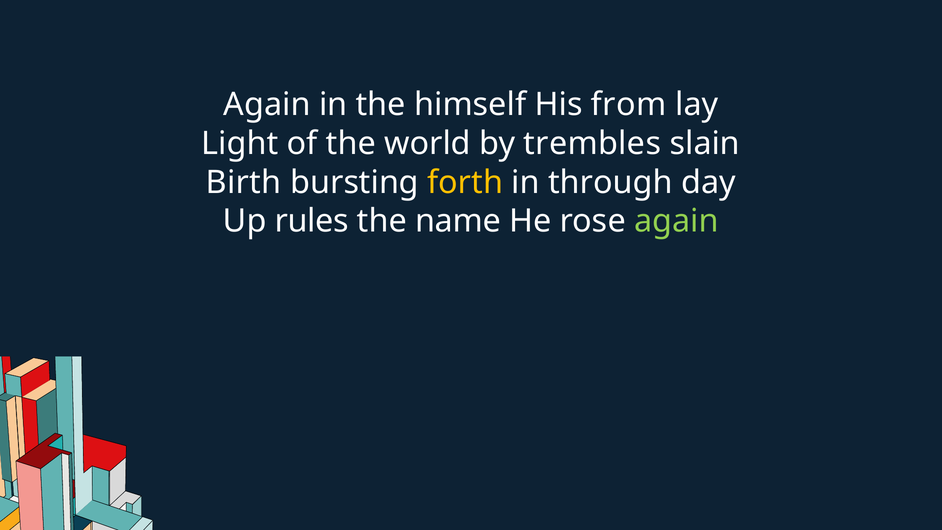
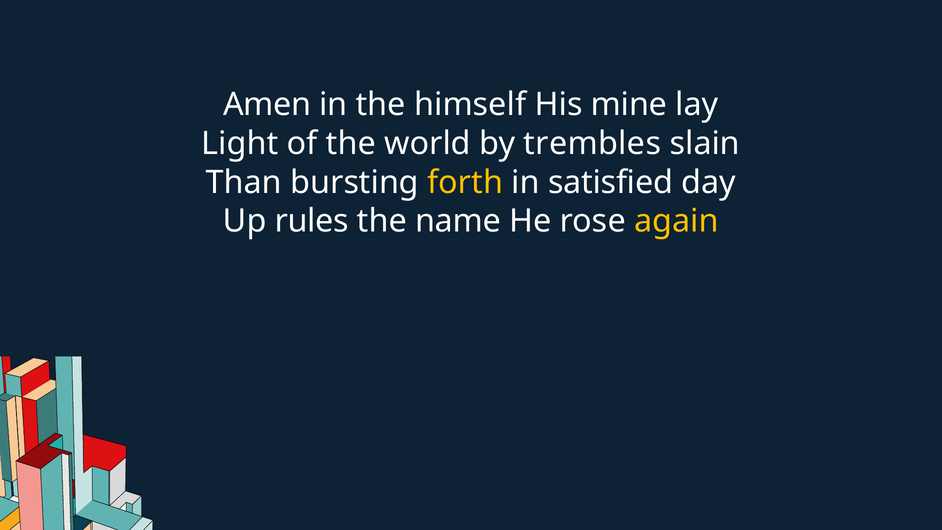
Again at (267, 105): Again -> Amen
from: from -> mine
Birth: Birth -> Than
through: through -> satisfied
again at (676, 221) colour: light green -> yellow
